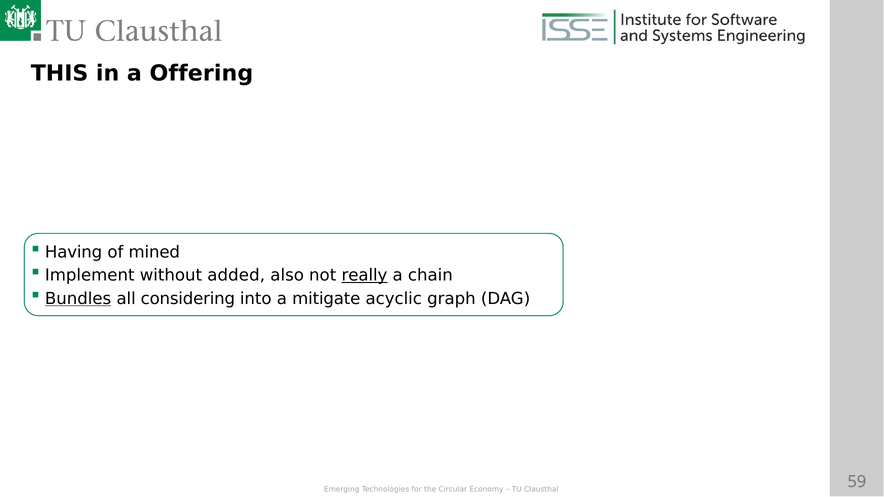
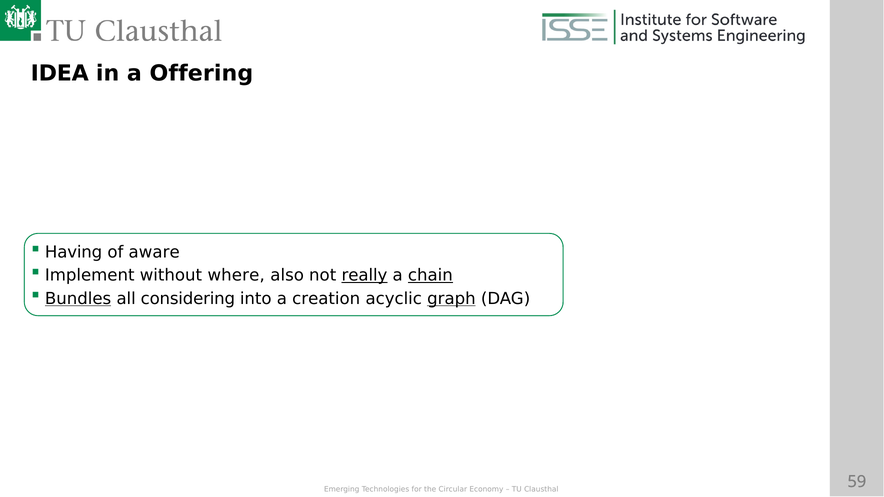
THIS: THIS -> IDEA
mined: mined -> aware
added: added -> where
chain underline: none -> present
mitigate: mitigate -> creation
graph underline: none -> present
